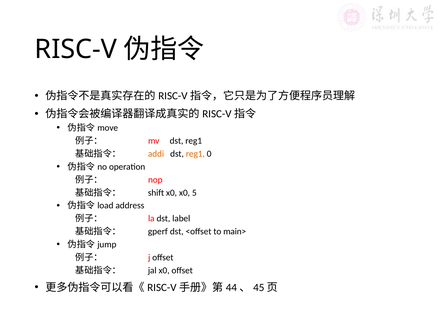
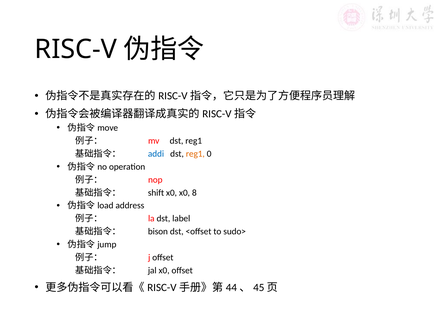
addi colour: orange -> blue
5: 5 -> 8
gperf: gperf -> bison
main>: main> -> sudo>
